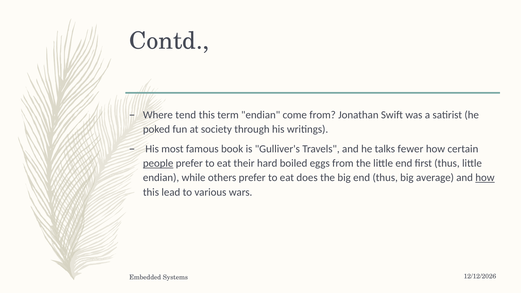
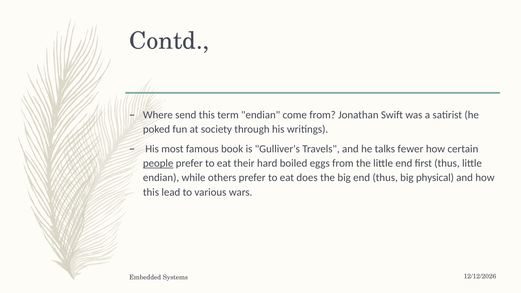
tend: tend -> send
average: average -> physical
how at (485, 178) underline: present -> none
